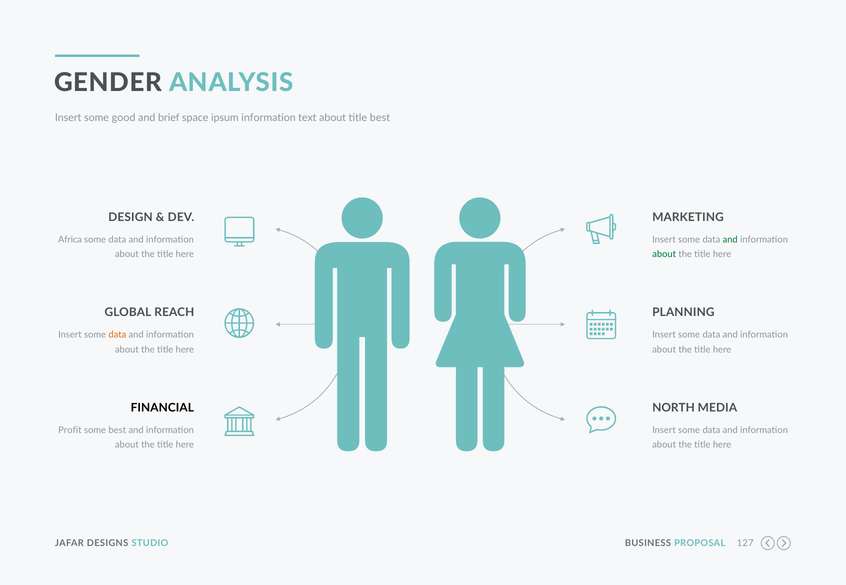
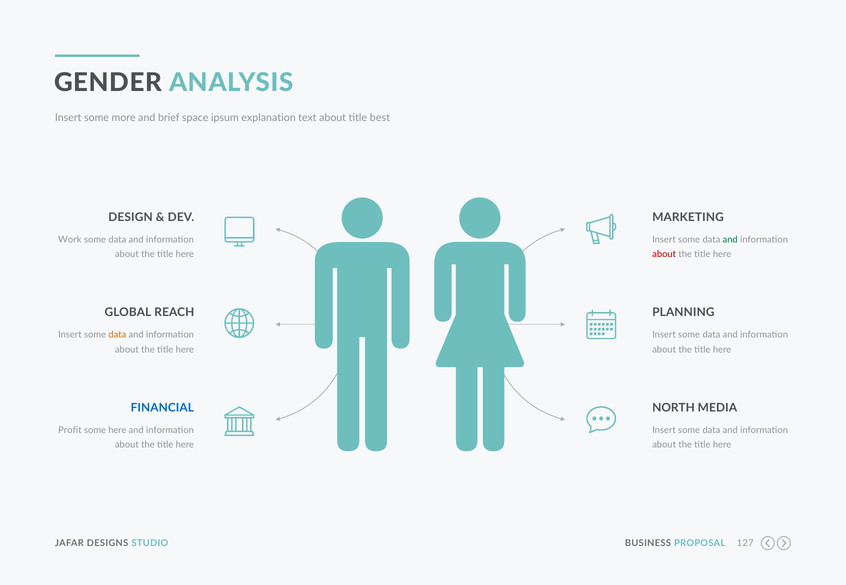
good: good -> more
ipsum information: information -> explanation
Africa: Africa -> Work
about at (664, 255) colour: green -> red
FINANCIAL colour: black -> blue
some best: best -> here
